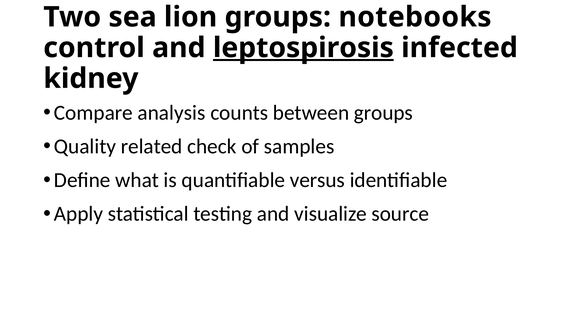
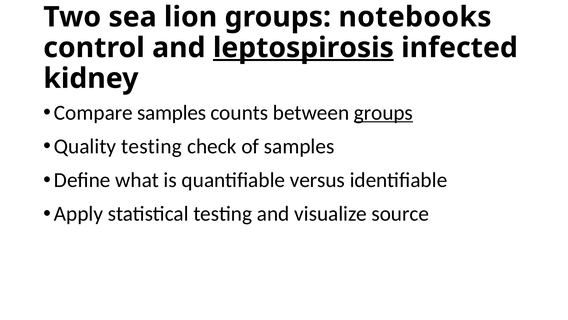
Compare analysis: analysis -> samples
groups at (383, 112) underline: none -> present
Quality related: related -> testing
